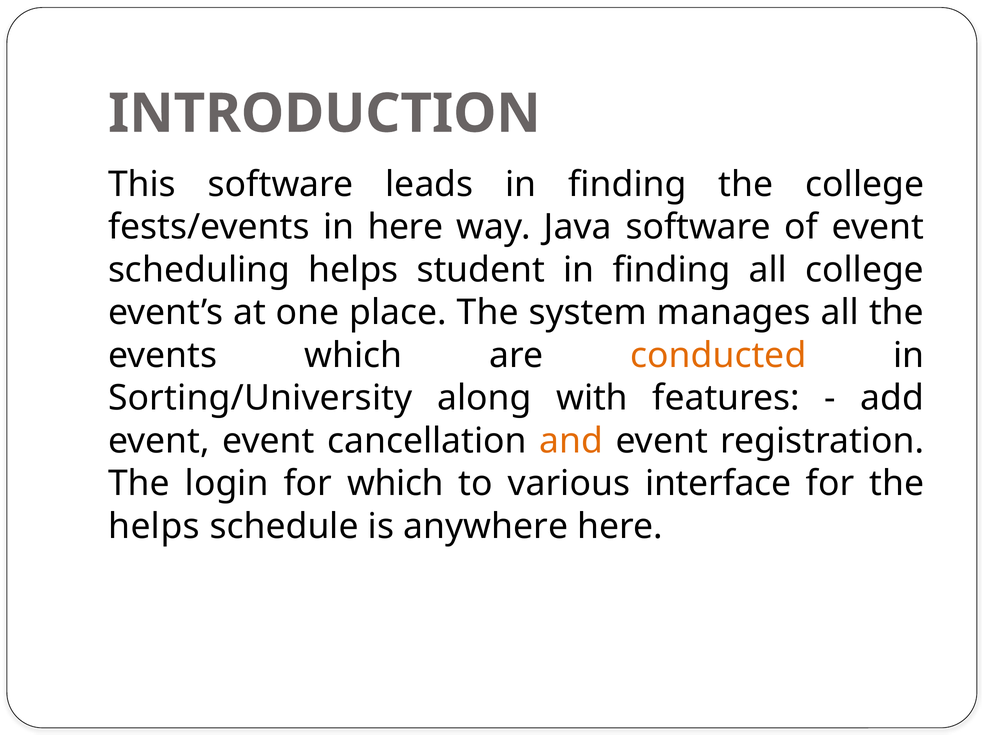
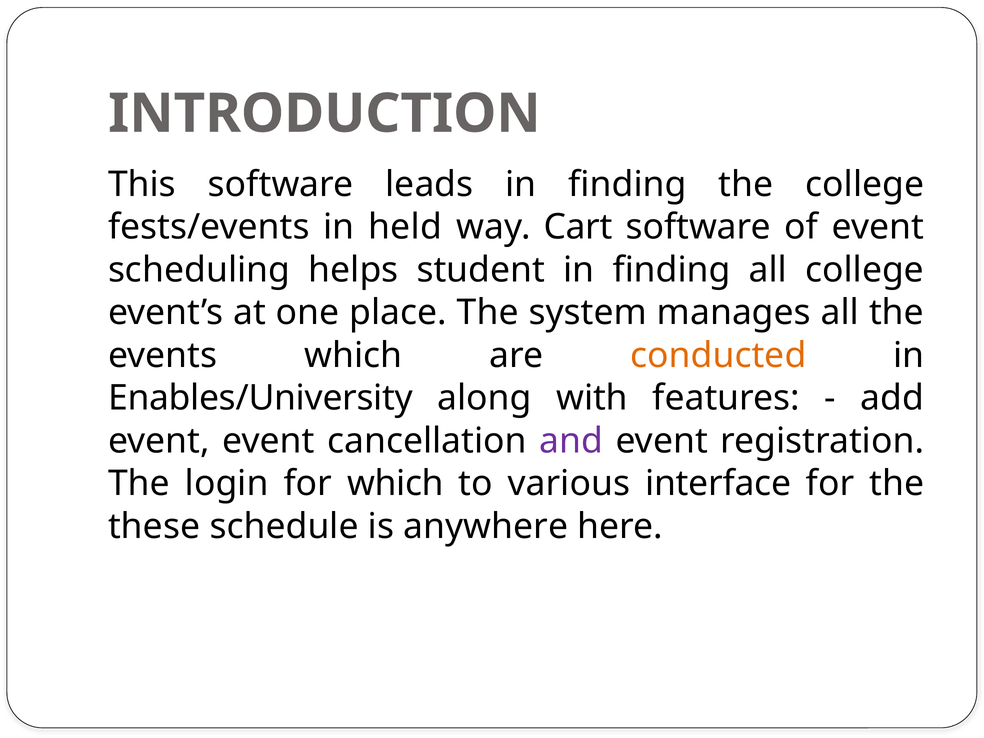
in here: here -> held
Java: Java -> Cart
Sorting/University: Sorting/University -> Enables/University
and colour: orange -> purple
helps at (154, 526): helps -> these
